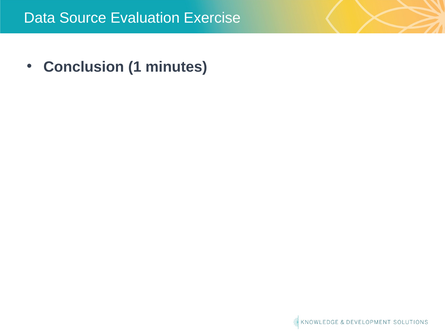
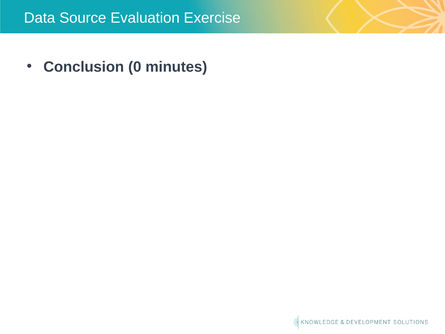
1: 1 -> 0
